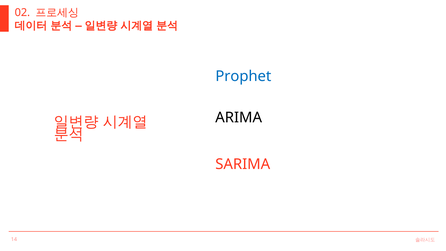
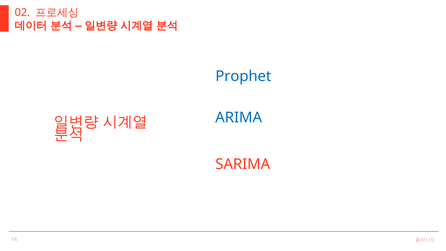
ARIMA colour: black -> blue
